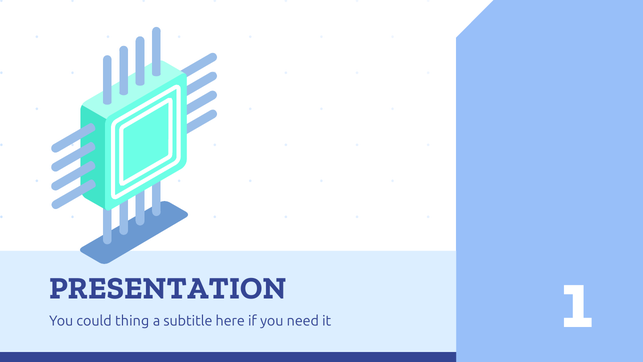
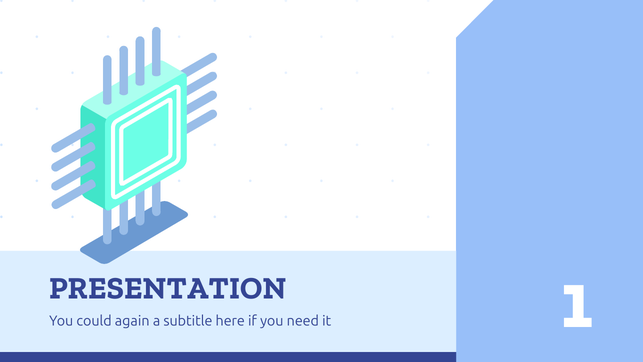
thing: thing -> again
